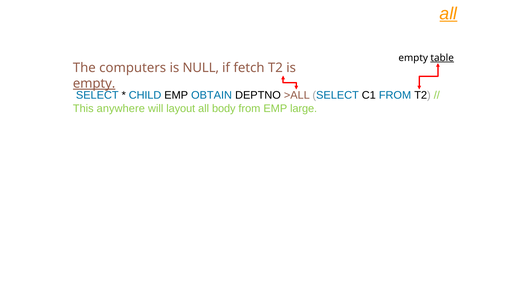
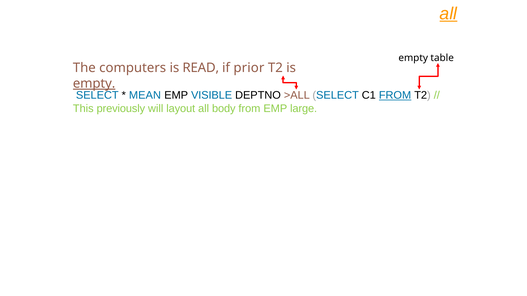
table underline: present -> none
NULL: NULL -> READ
fetch: fetch -> prior
CHILD: CHILD -> MEAN
OBTAIN: OBTAIN -> VISIBLE
FROM at (395, 96) underline: none -> present
anywhere: anywhere -> previously
